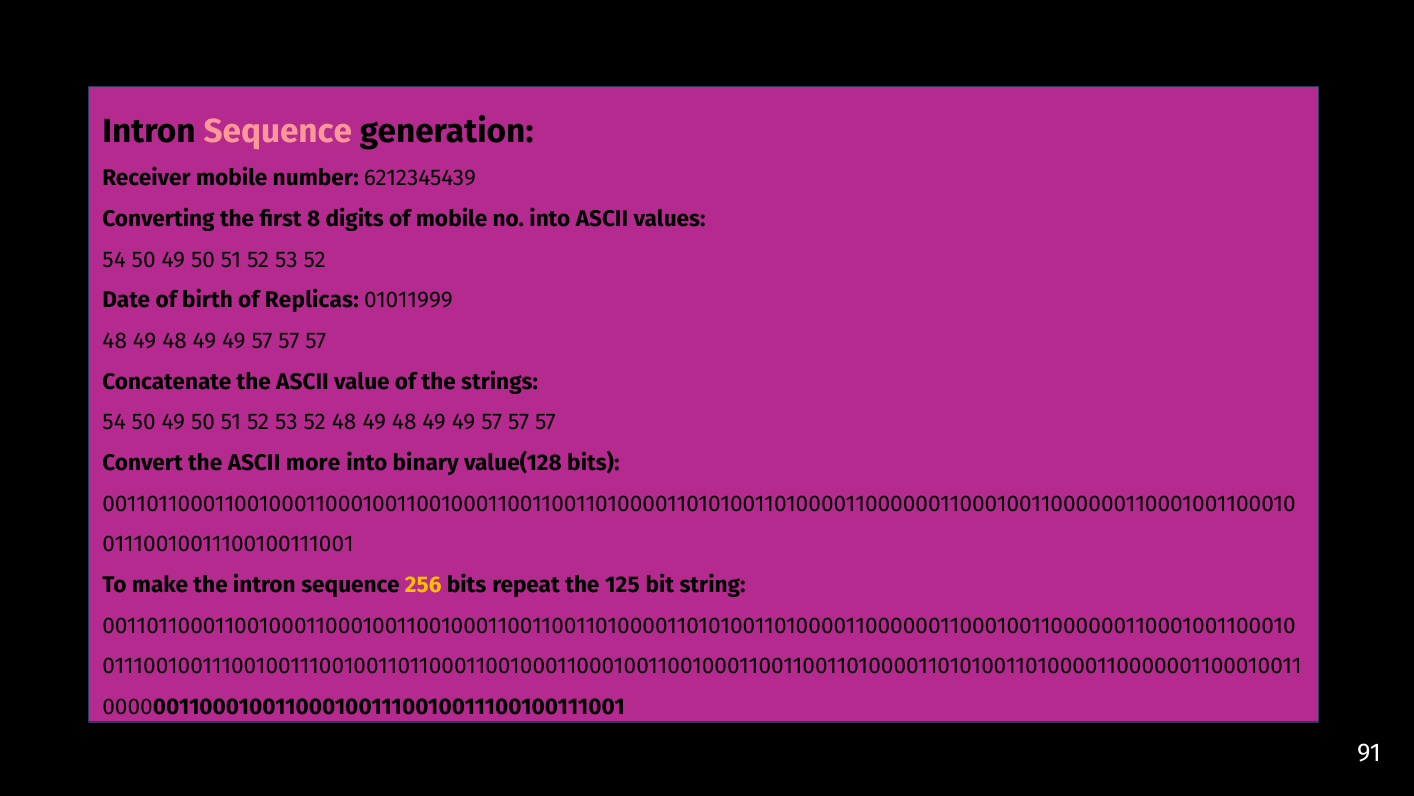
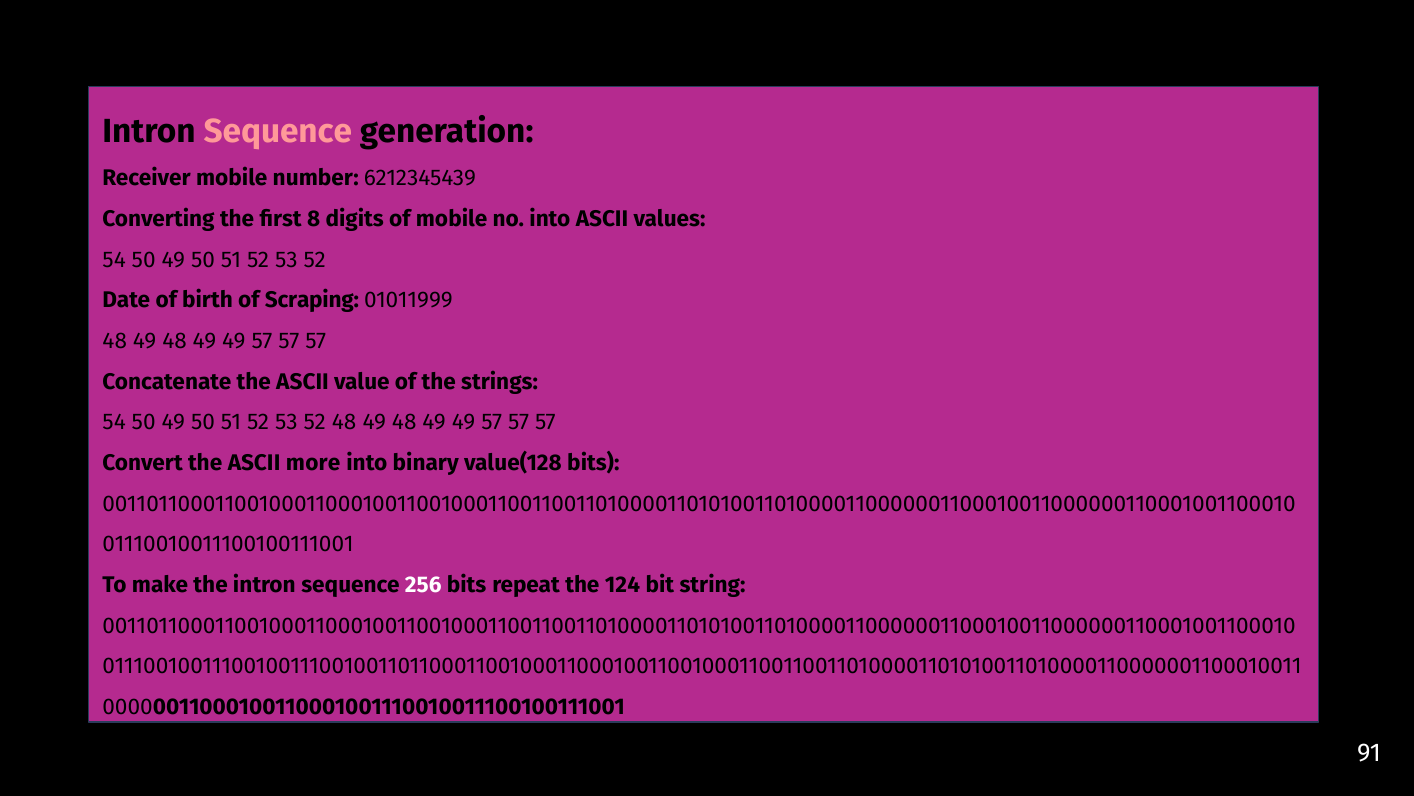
Replicas: Replicas -> Scraping
256 colour: yellow -> white
125: 125 -> 124
